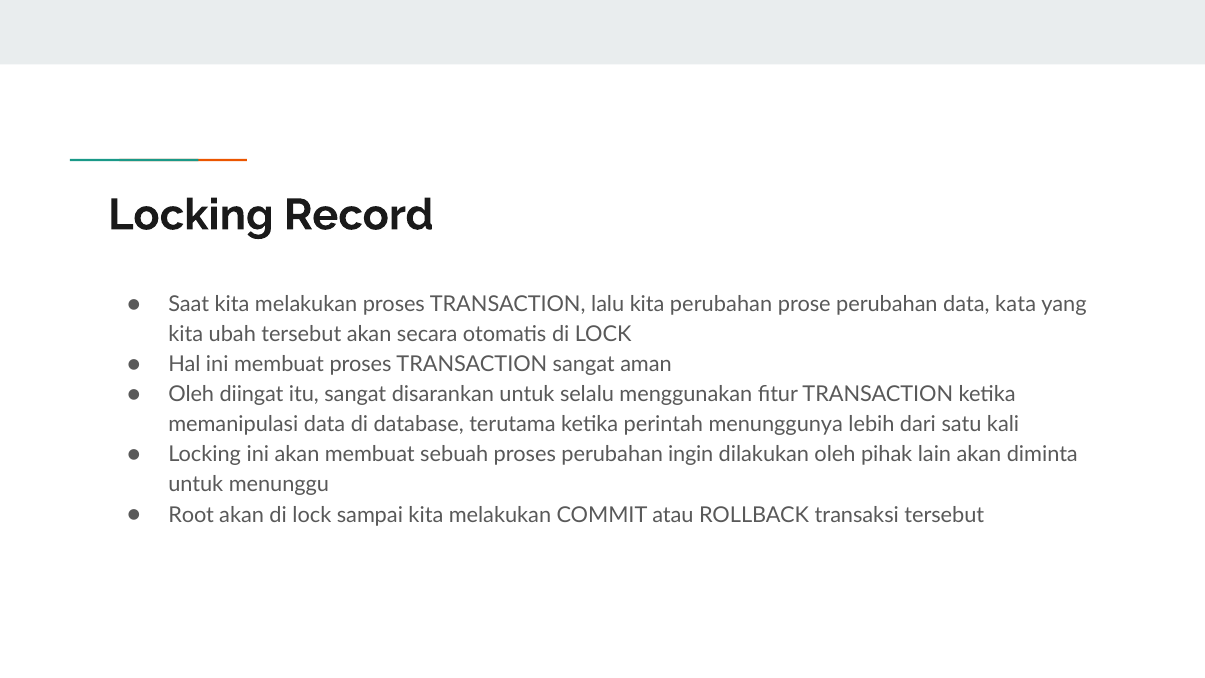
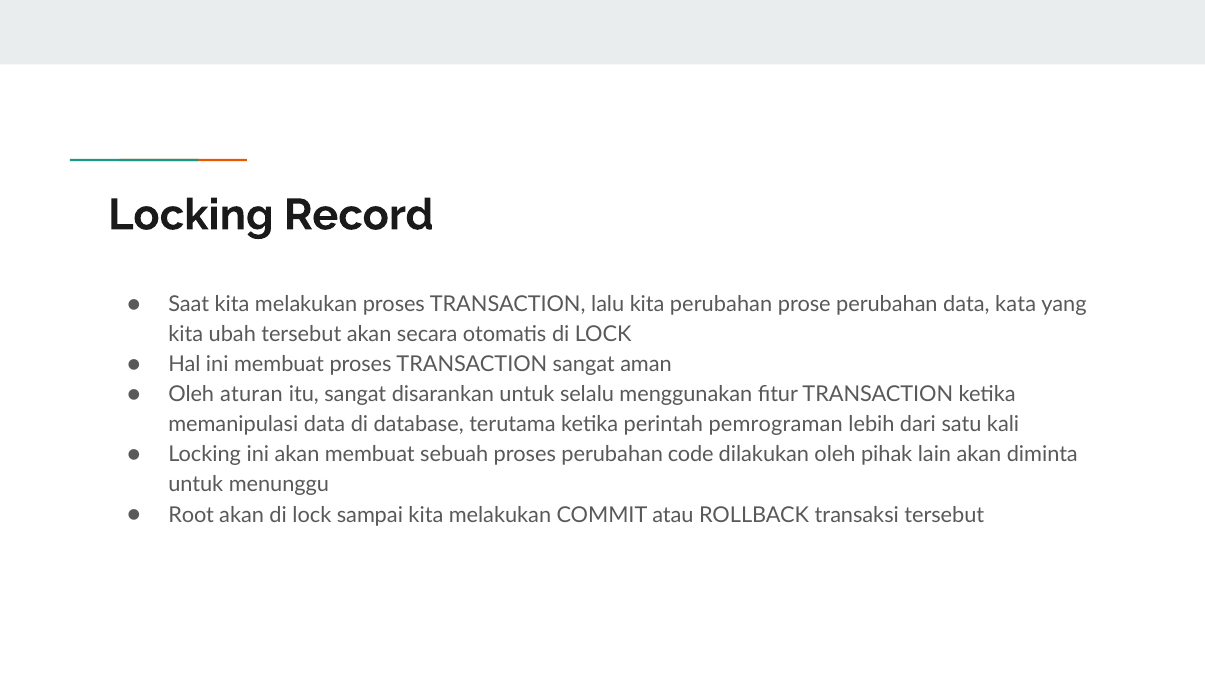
diingat: diingat -> aturan
menunggunya: menunggunya -> pemrograman
ingin: ingin -> code
